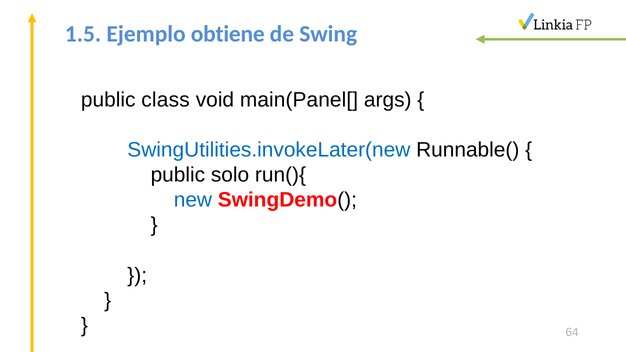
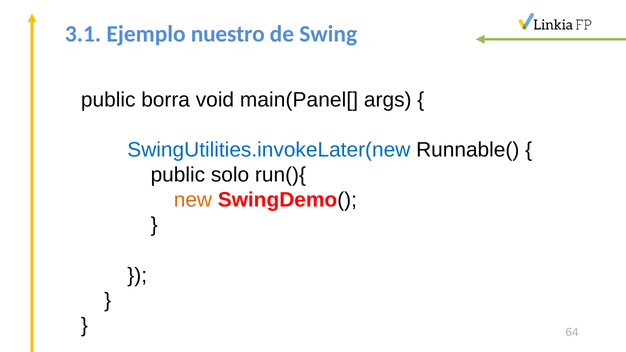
1.5: 1.5 -> 3.1
obtiene: obtiene -> nuestro
class: class -> borra
new colour: blue -> orange
